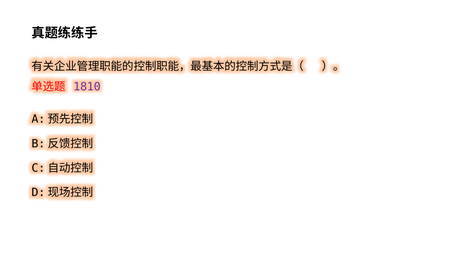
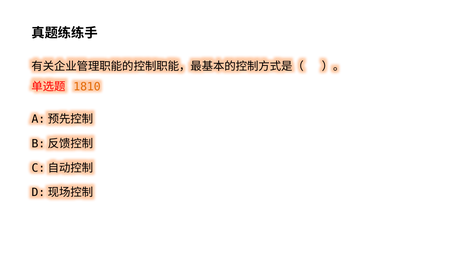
1810 colour: purple -> orange
